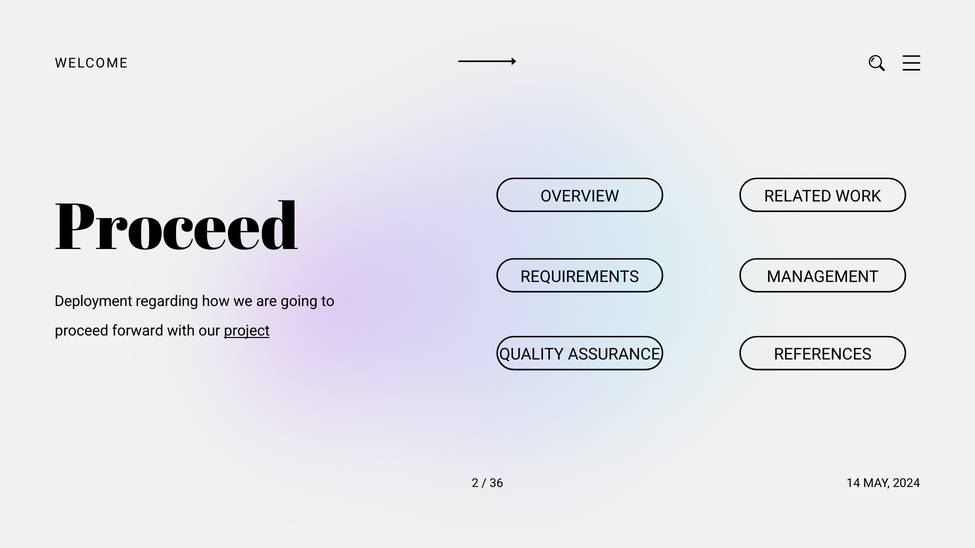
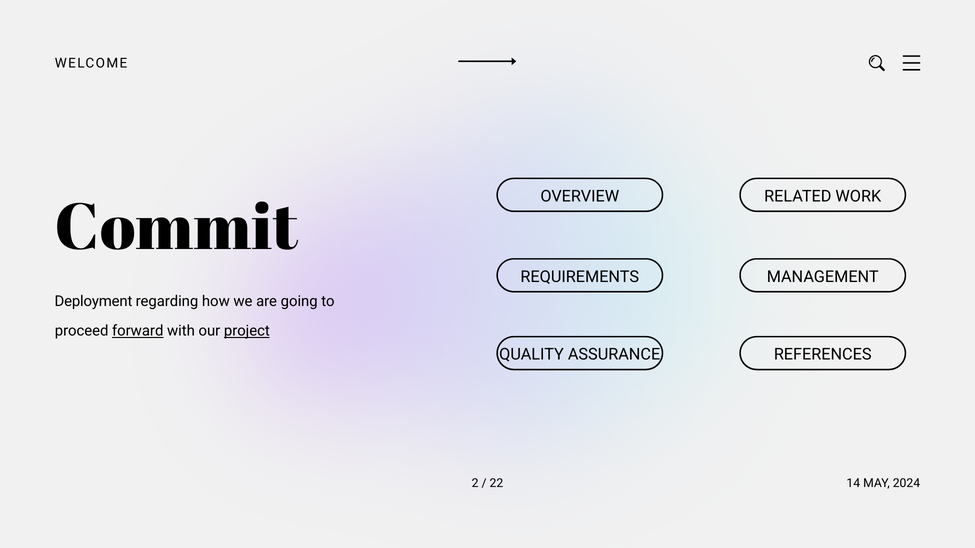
Proceed at (177, 228): Proceed -> Commit
forward underline: none -> present
36: 36 -> 22
